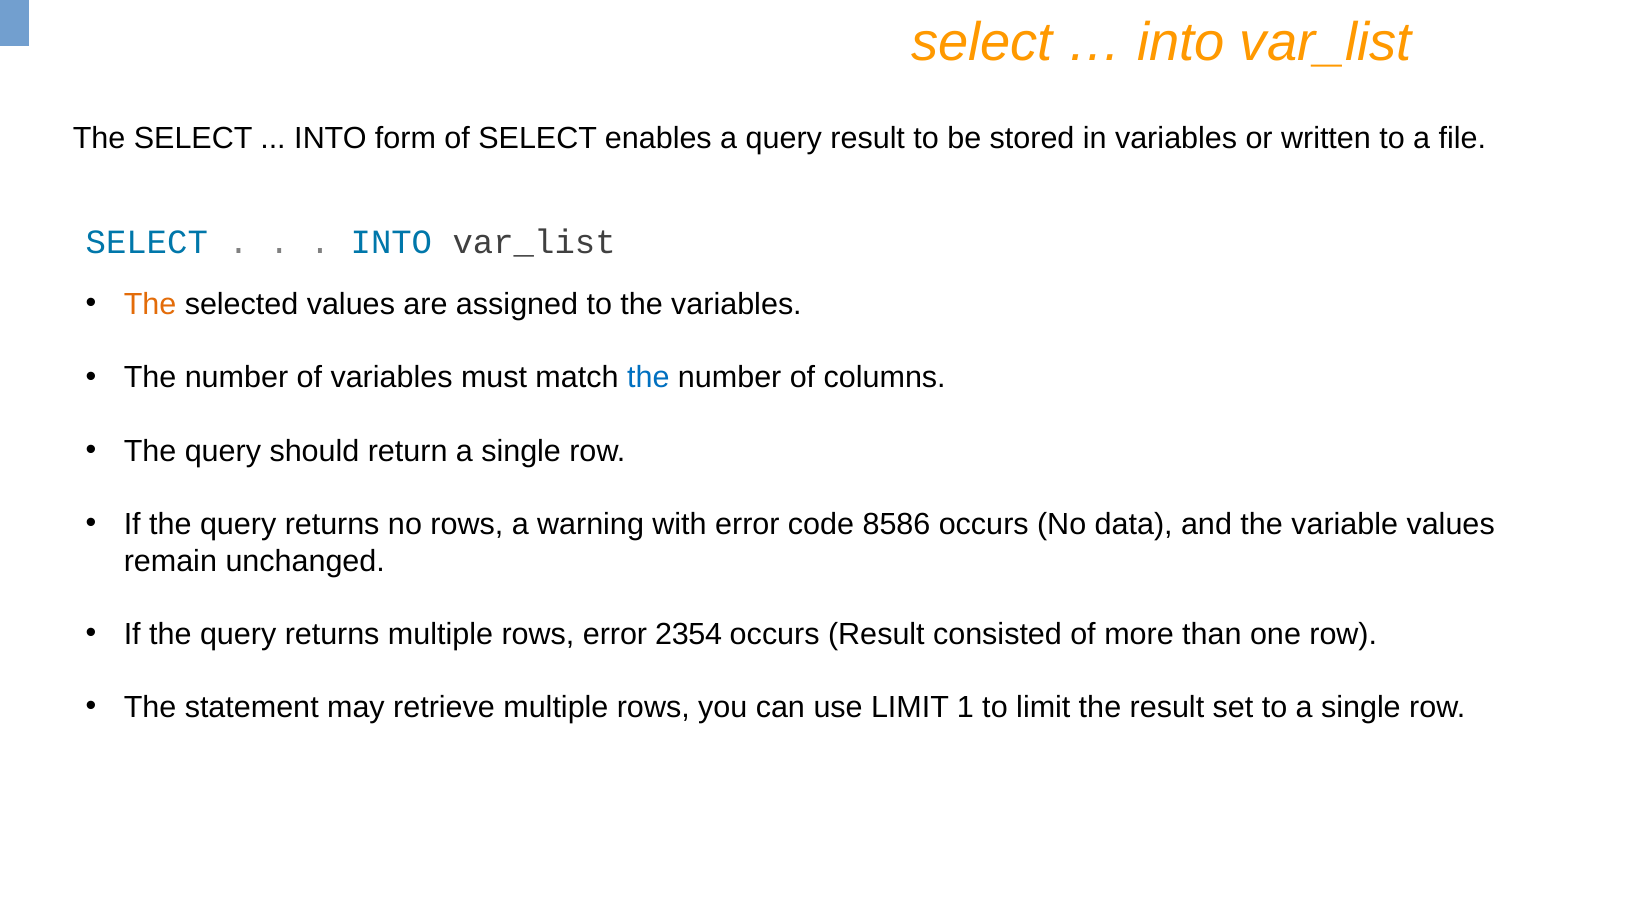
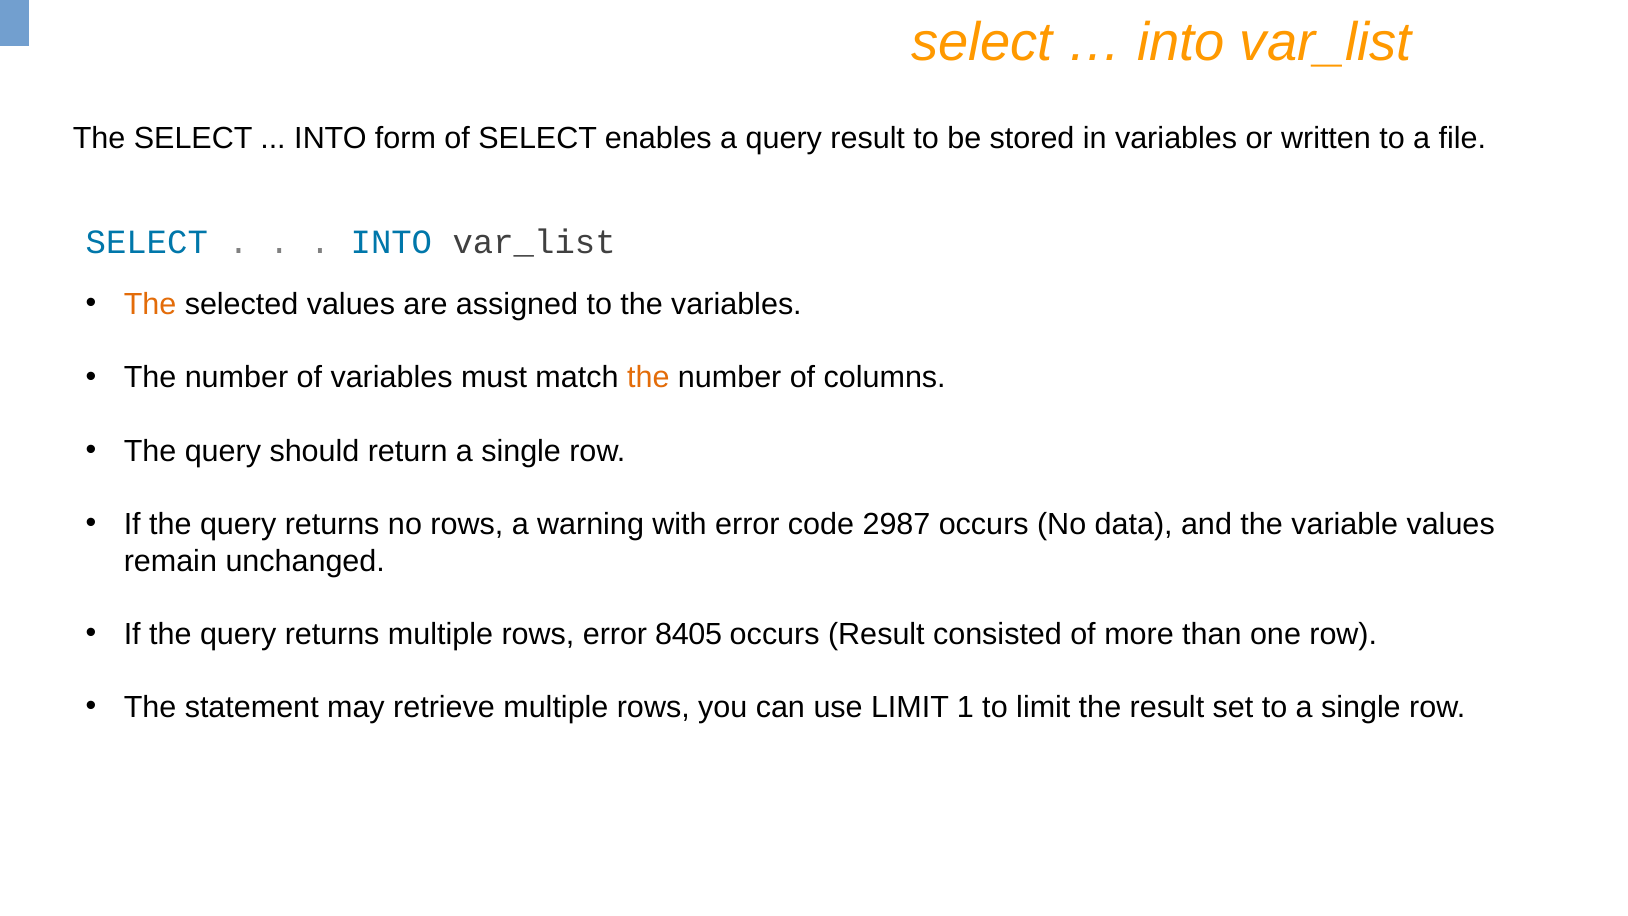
the at (648, 378) colour: blue -> orange
8586: 8586 -> 2987
2354: 2354 -> 8405
